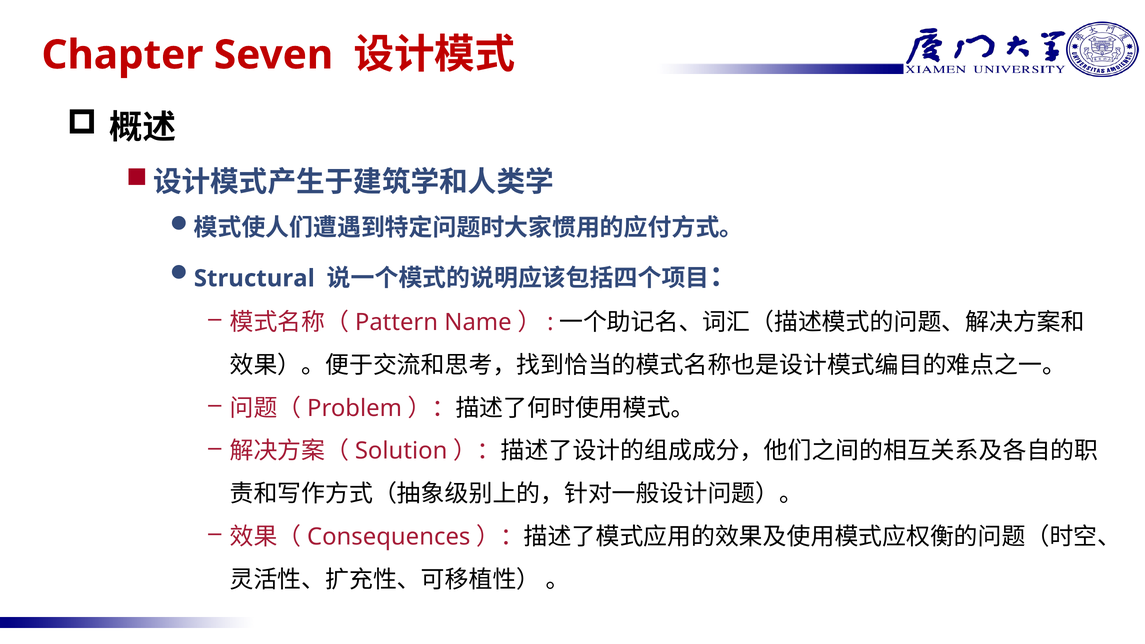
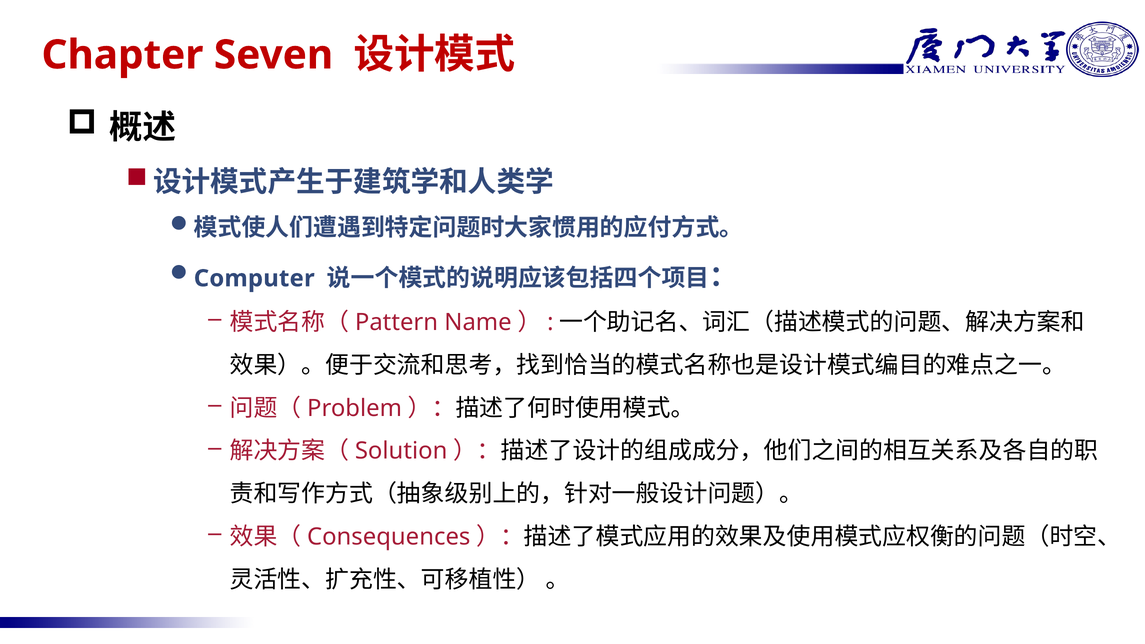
Structural: Structural -> Computer
